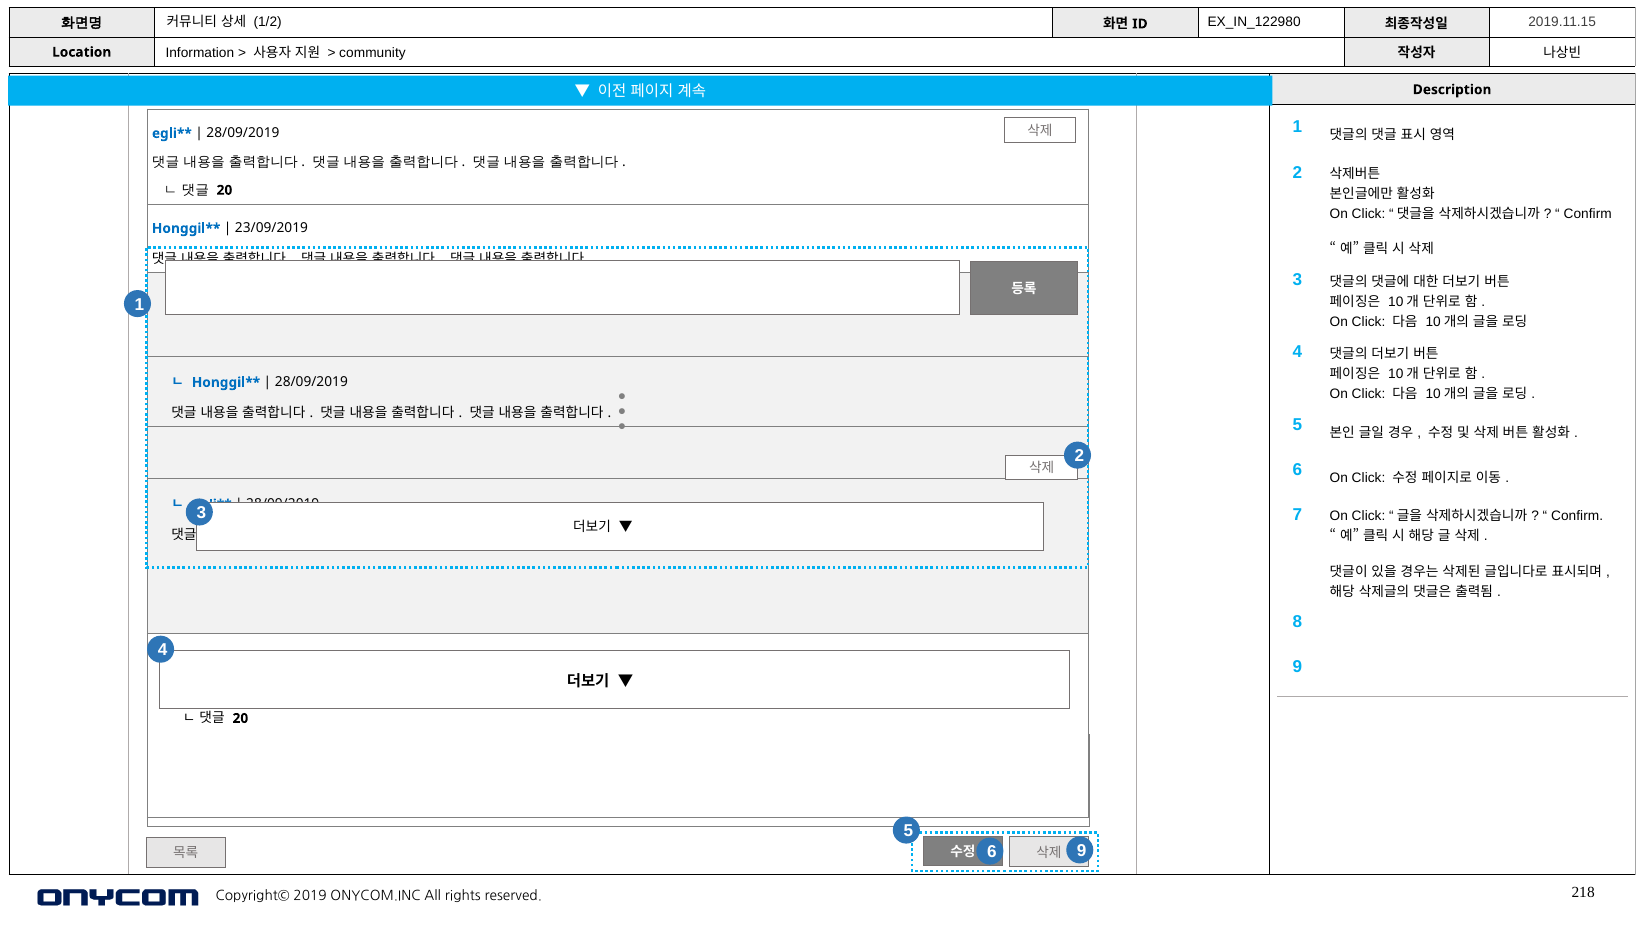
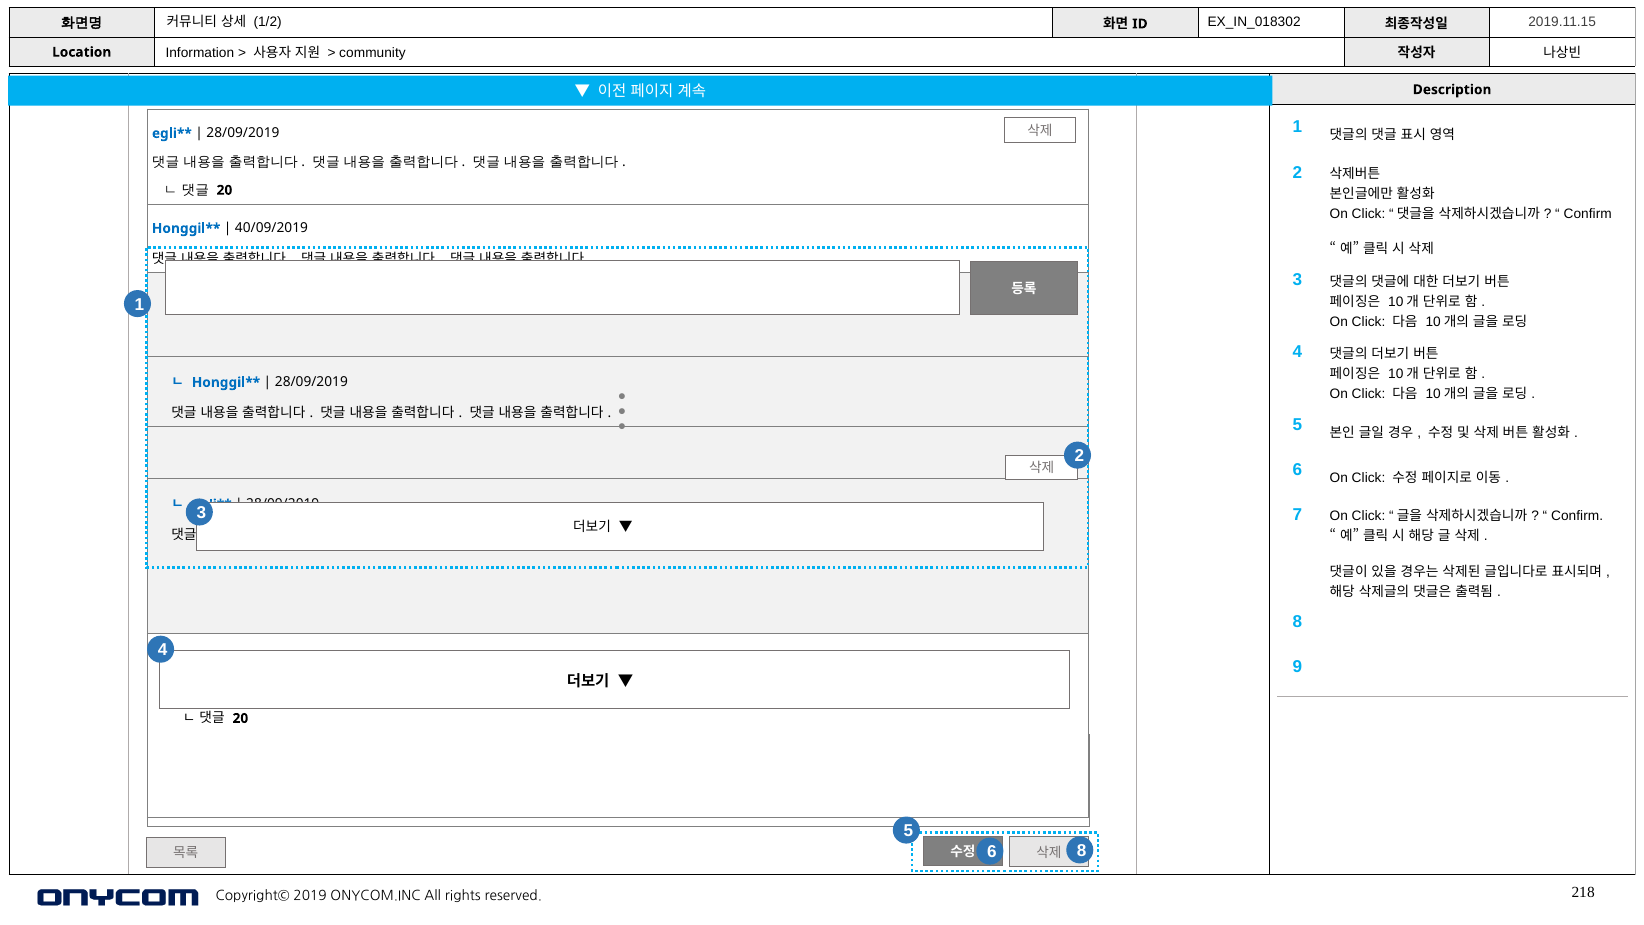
EX_IN_122980: EX_IN_122980 -> EX_IN_018302
23/09/2019: 23/09/2019 -> 40/09/2019
6 9: 9 -> 8
